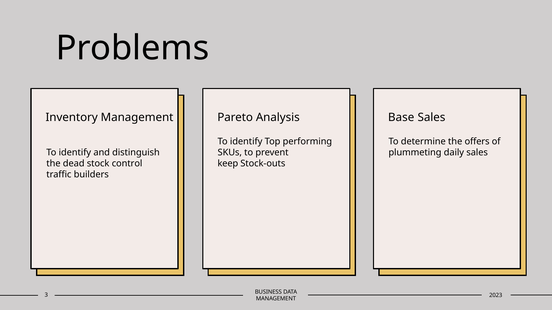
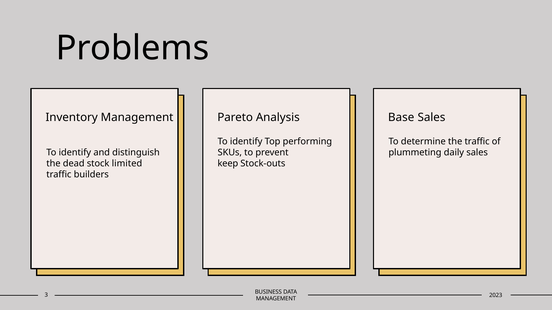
the offers: offers -> traffic
control: control -> limited
